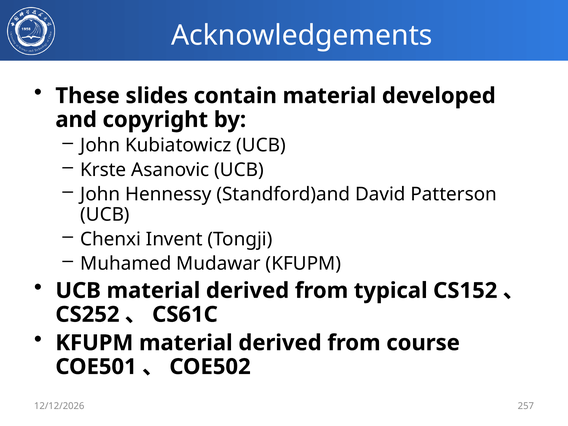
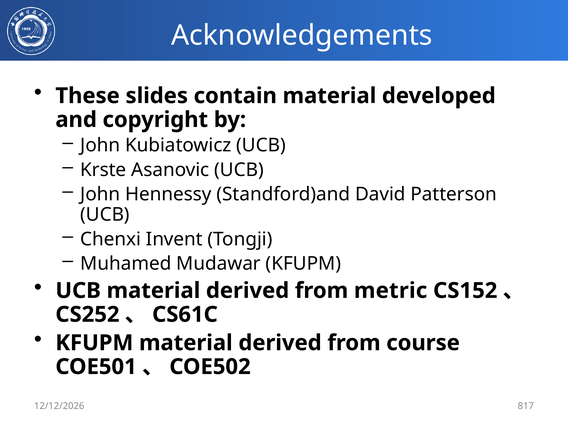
typical: typical -> metric
257: 257 -> 817
